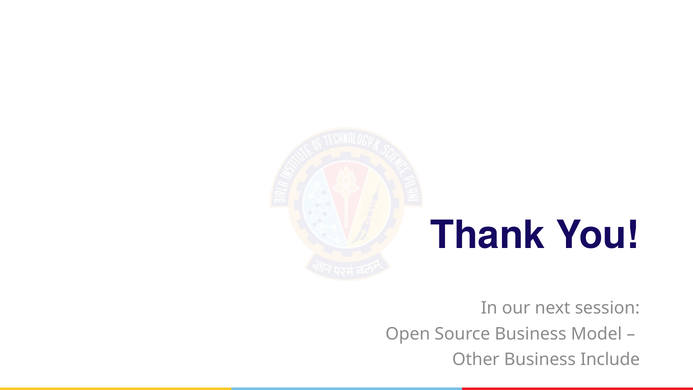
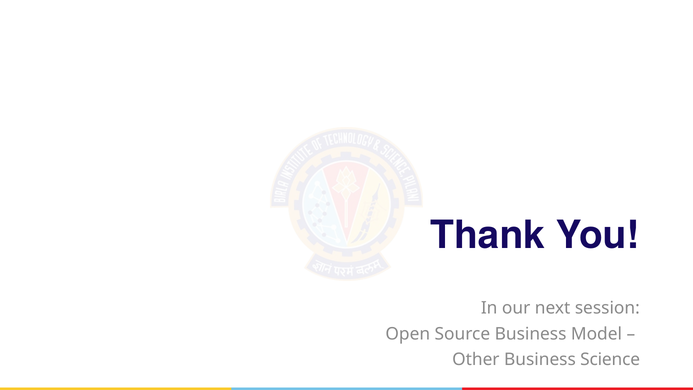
Include: Include -> Science
